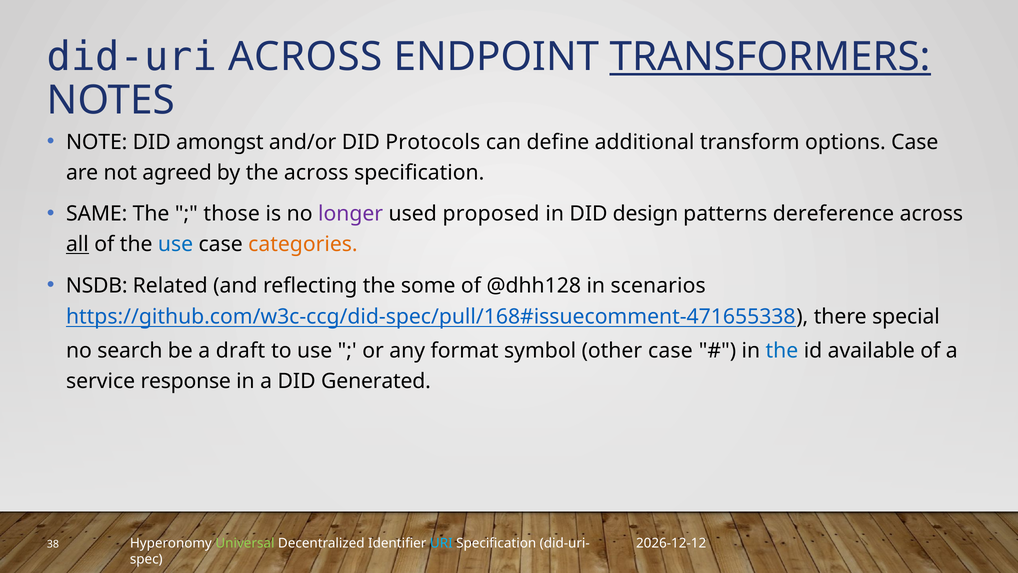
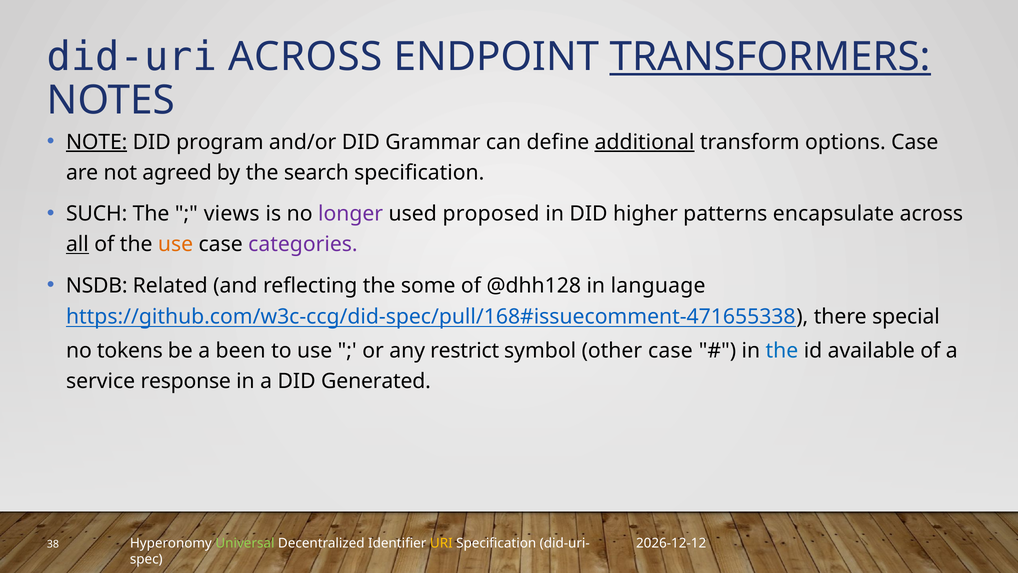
NOTE underline: none -> present
amongst: amongst -> program
Protocols: Protocols -> Grammar
additional underline: none -> present
the across: across -> search
SAME: SAME -> SUCH
those: those -> views
design: design -> higher
dereference: dereference -> encapsulate
use at (176, 244) colour: blue -> orange
categories colour: orange -> purple
scenarios: scenarios -> language
search: search -> tokens
draft: draft -> been
format: format -> restrict
URI colour: light blue -> yellow
